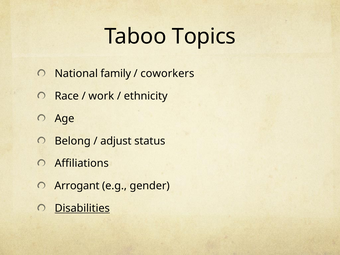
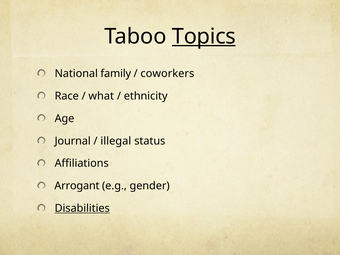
Topics underline: none -> present
work: work -> what
Belong: Belong -> Journal
adjust: adjust -> illegal
